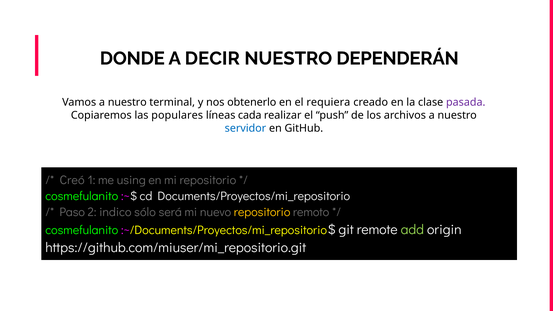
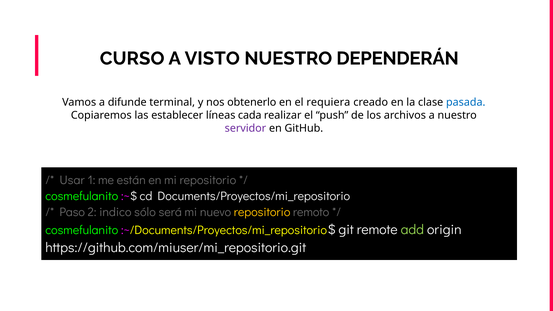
DONDE: DONDE -> CURSO
DECIR: DECIR -> VISTO
Vamos a nuestro: nuestro -> difunde
pasada colour: purple -> blue
populares: populares -> establecer
servidor colour: blue -> purple
Creó: Creó -> Usar
using: using -> están
